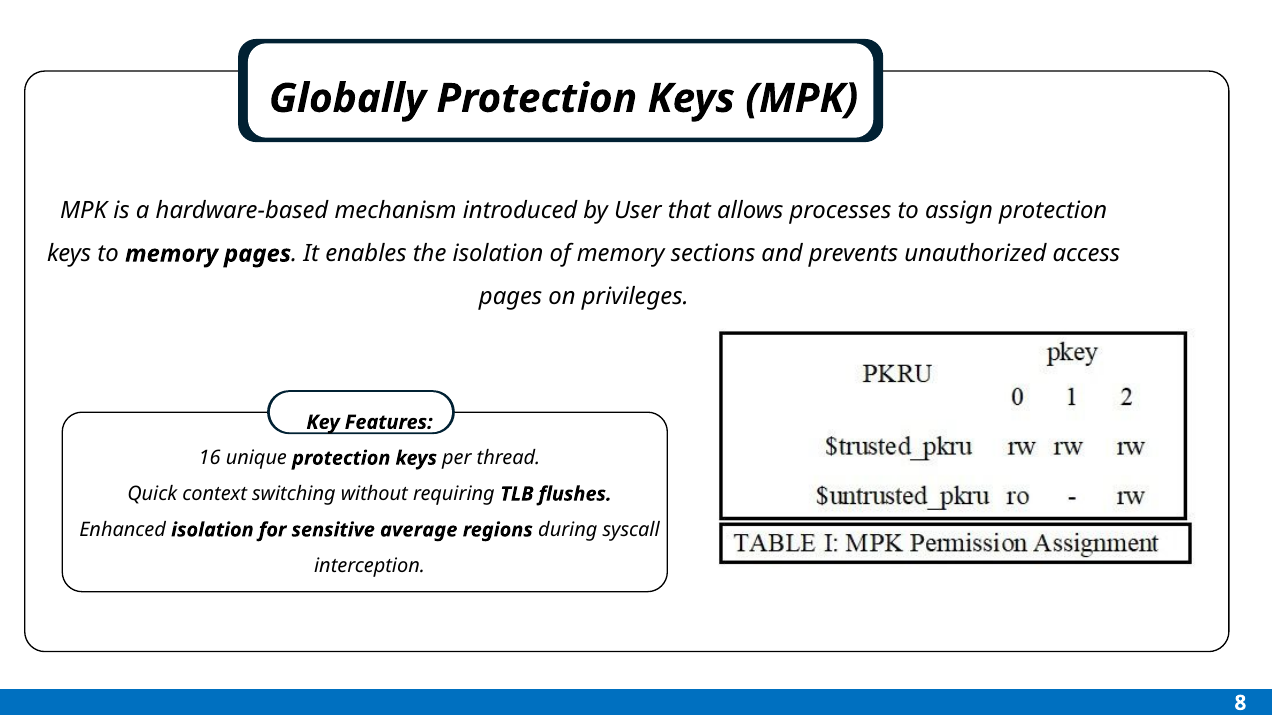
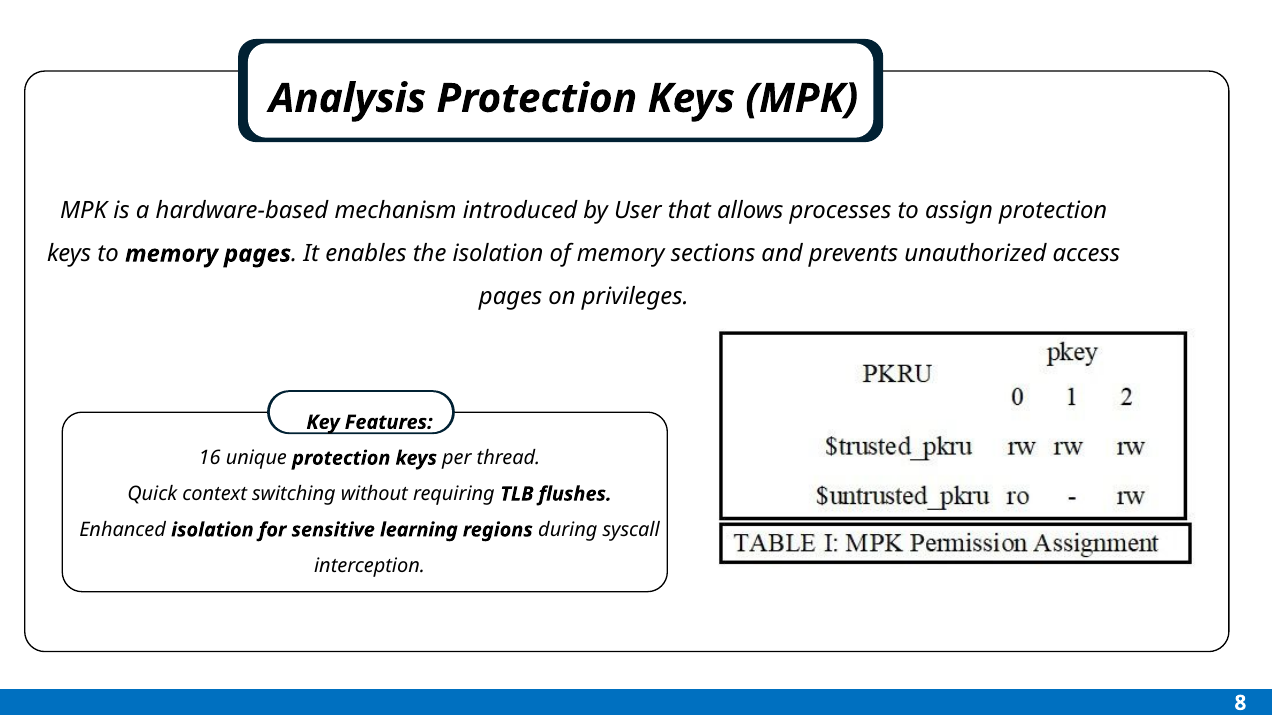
Globally: Globally -> Analysis
average: average -> learning
